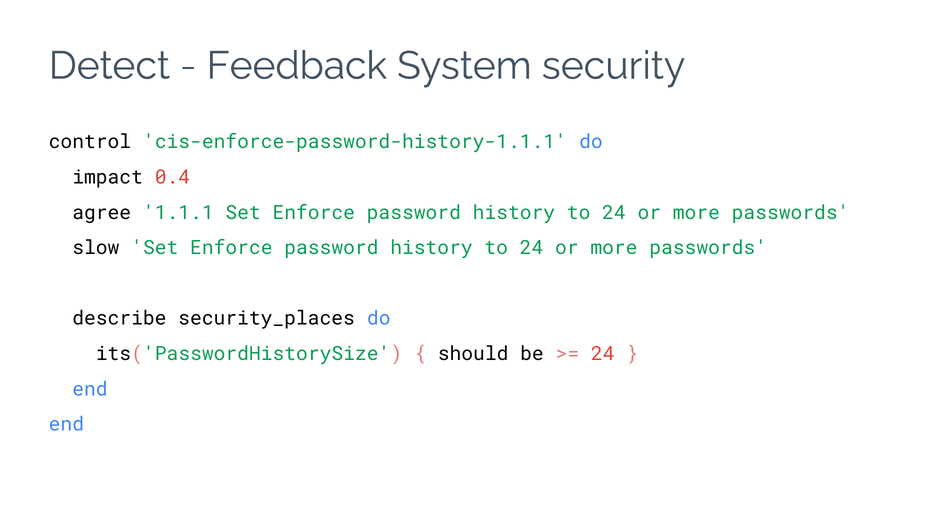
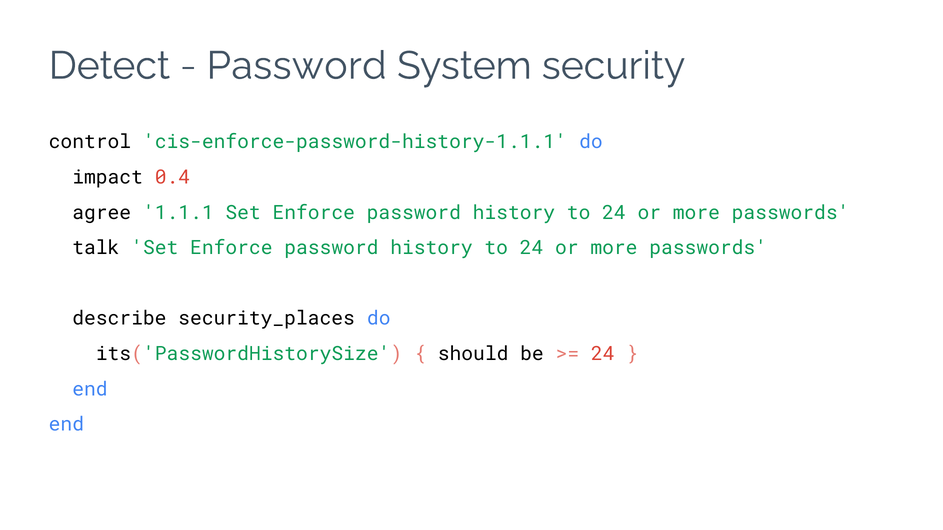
Feedback at (297, 66): Feedback -> Password
slow: slow -> talk
